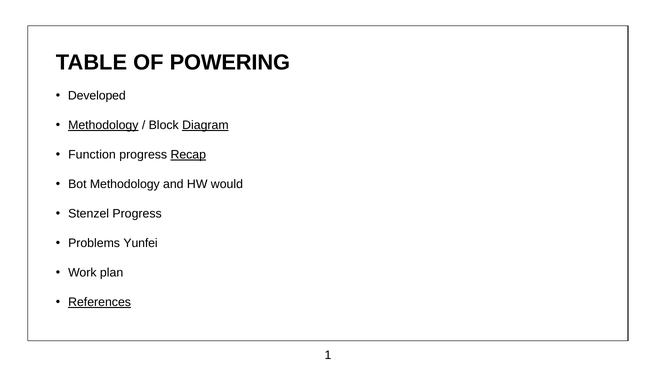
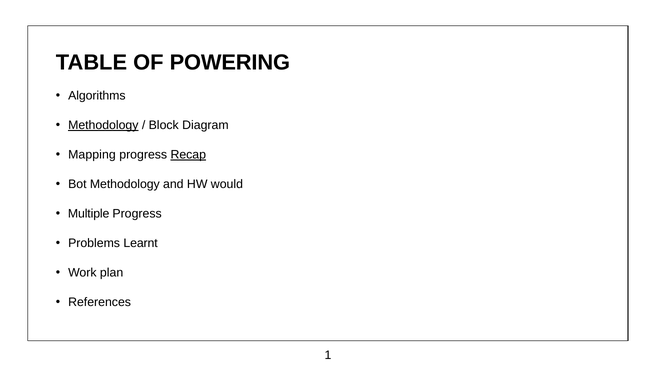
Developed: Developed -> Algorithms
Diagram underline: present -> none
Function: Function -> Mapping
Stenzel: Stenzel -> Multiple
Yunfei: Yunfei -> Learnt
References underline: present -> none
